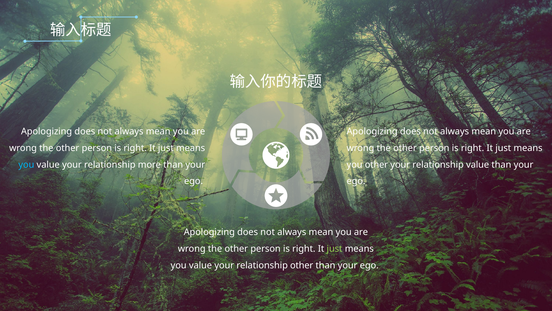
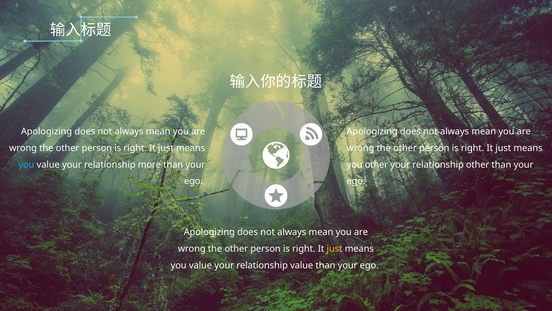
relationship value: value -> other
just at (335, 248) colour: light green -> yellow
relationship other: other -> value
